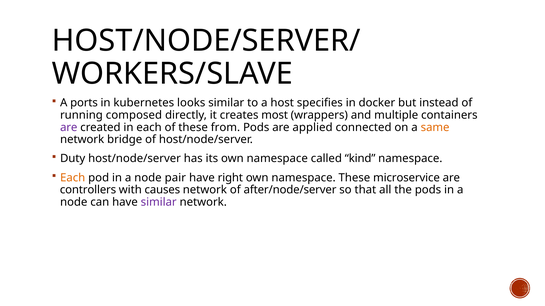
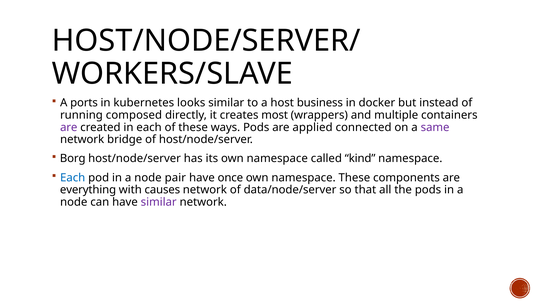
specifies: specifies -> business
from: from -> ways
same colour: orange -> purple
Duty: Duty -> Borg
Each at (73, 178) colour: orange -> blue
right: right -> once
microservice: microservice -> components
controllers: controllers -> everything
after/node/server: after/node/server -> data/node/server
